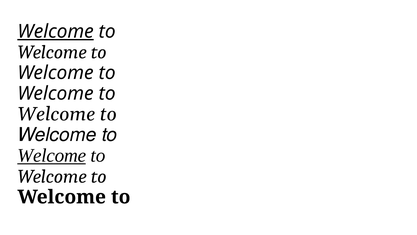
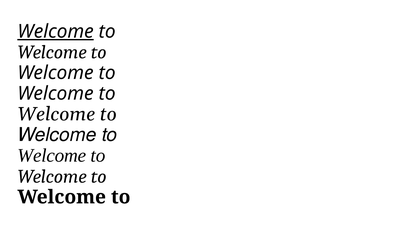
Welcome at (52, 155) underline: present -> none
